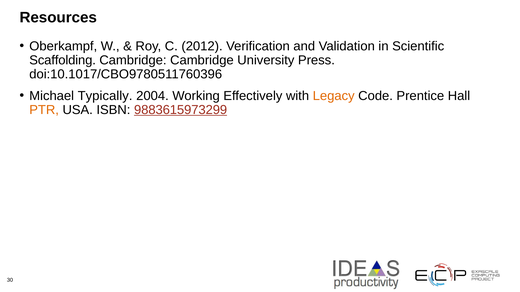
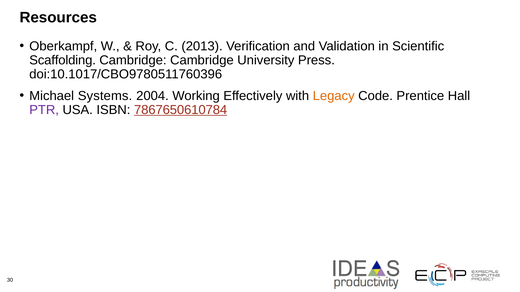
2012: 2012 -> 2013
Typically: Typically -> Systems
PTR colour: orange -> purple
9883615973299: 9883615973299 -> 7867650610784
